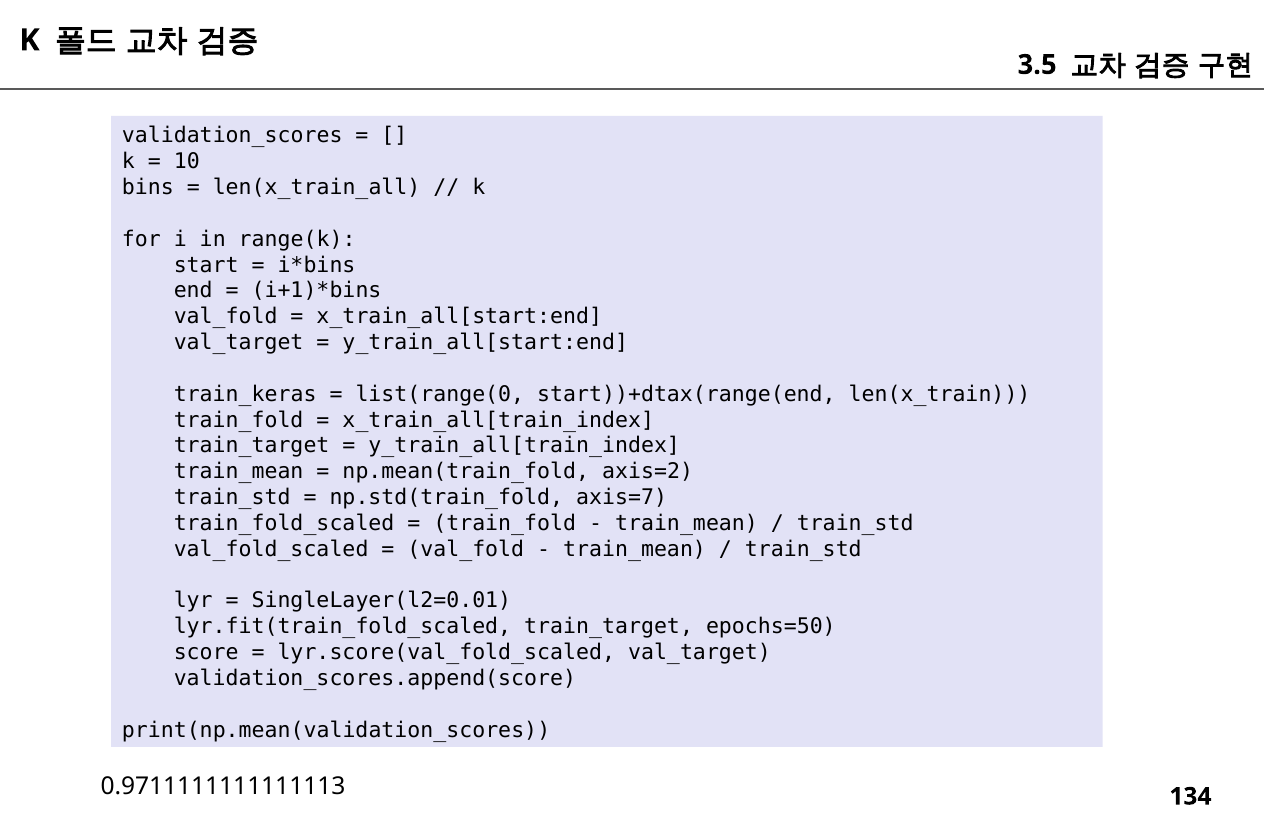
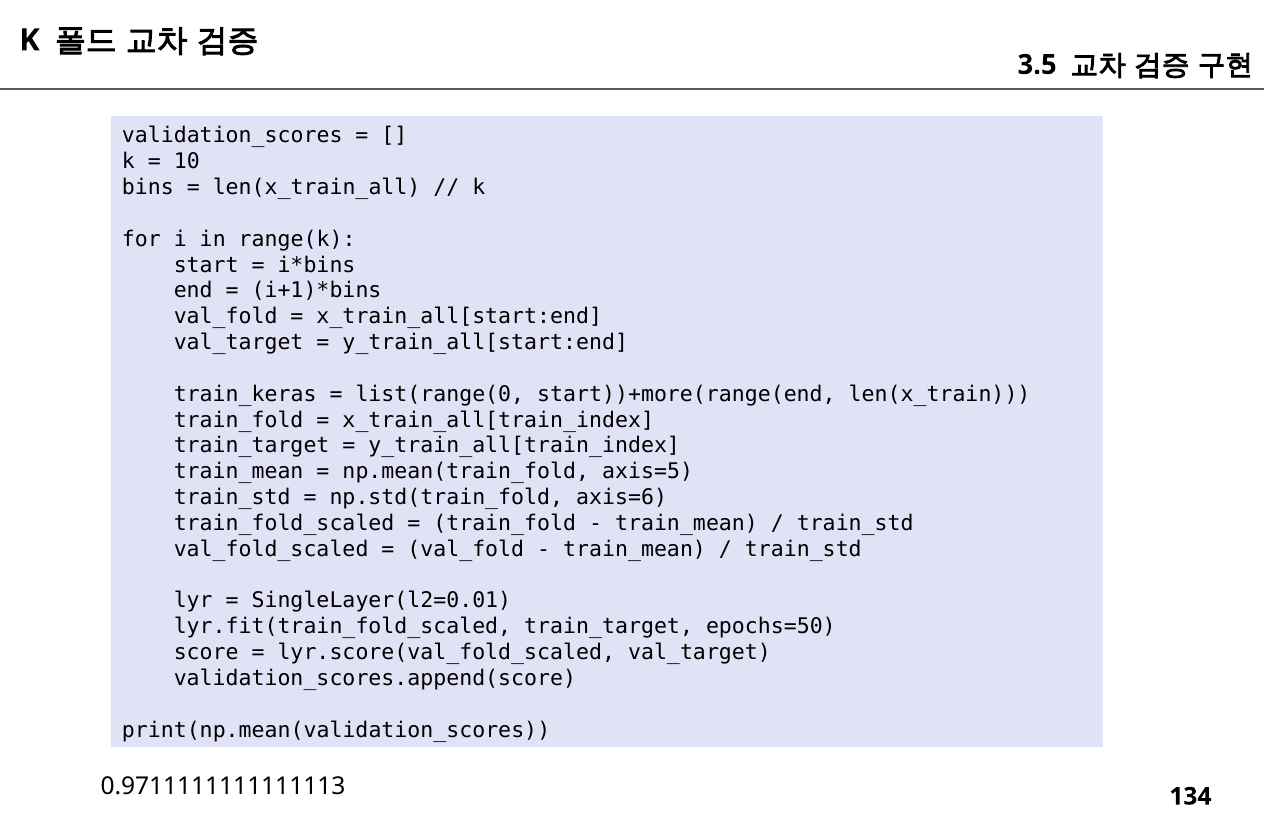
start))+dtax(range(end: start))+dtax(range(end -> start))+more(range(end
axis=2: axis=2 -> axis=5
axis=7: axis=7 -> axis=6
